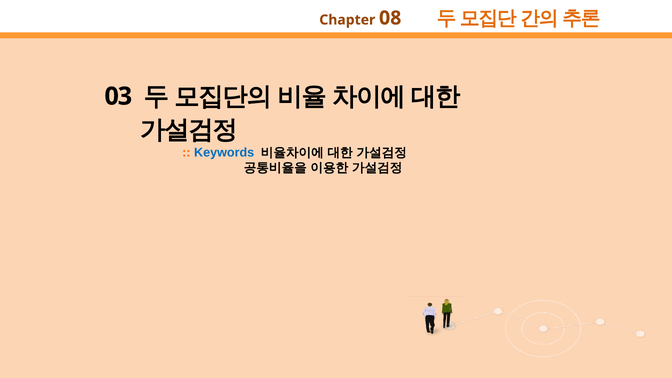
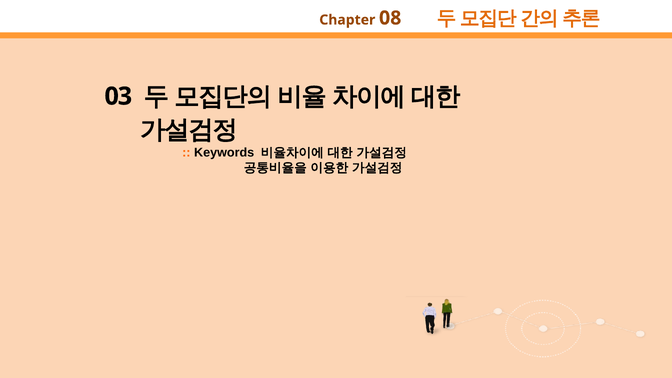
Keywords colour: blue -> black
